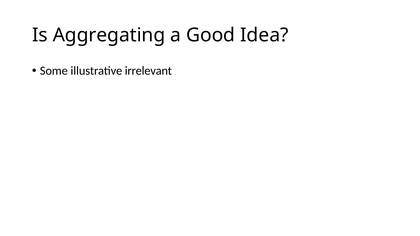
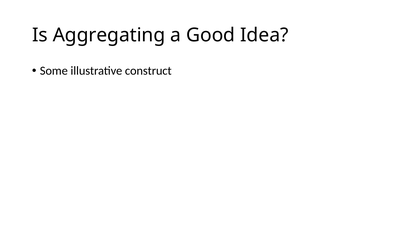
irrelevant: irrelevant -> construct
